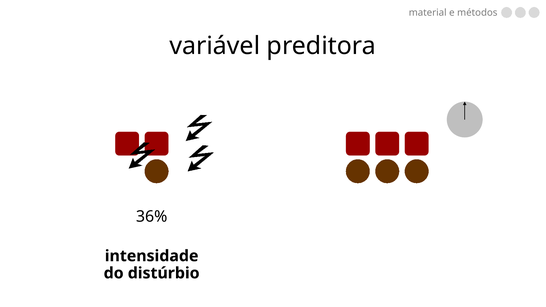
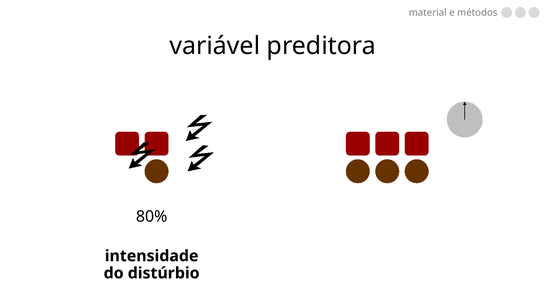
36%: 36% -> 80%
